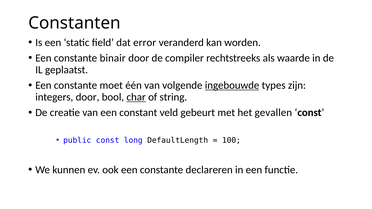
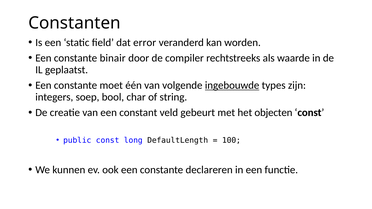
integers door: door -> soep
char underline: present -> none
gevallen: gevallen -> objecten
